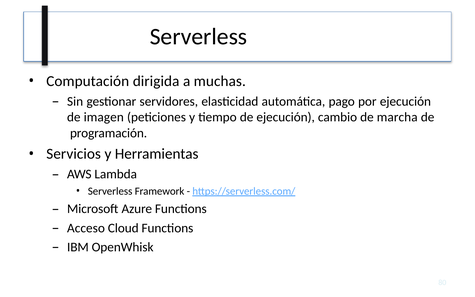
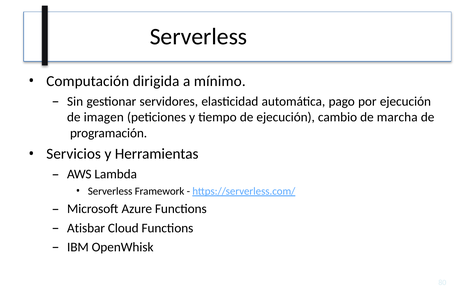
muchas: muchas -> mínimo
Acceso: Acceso -> Atisbar
